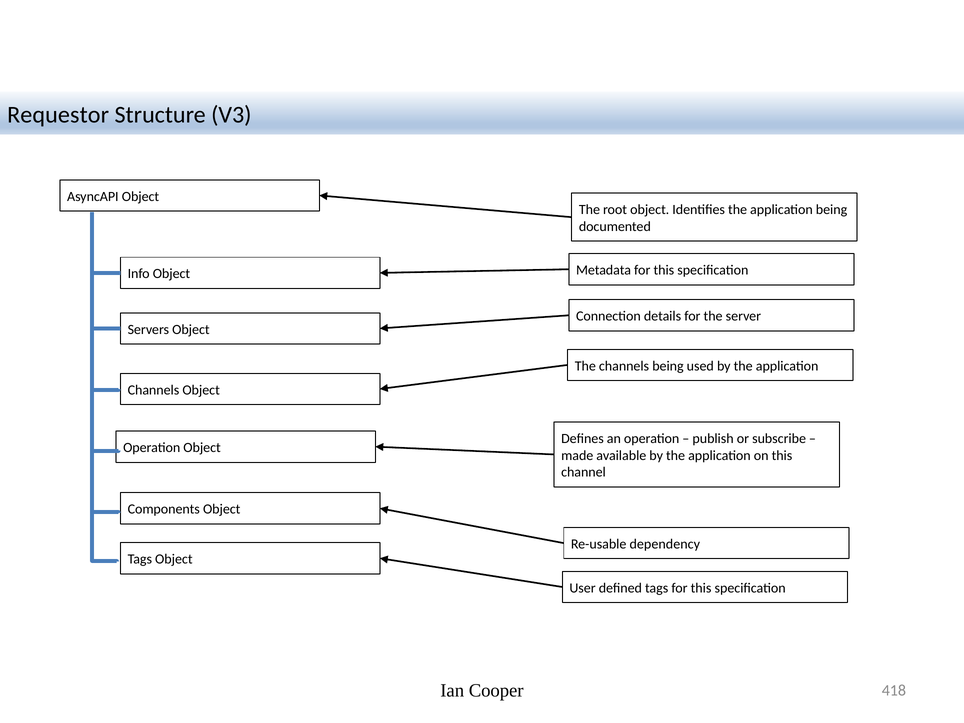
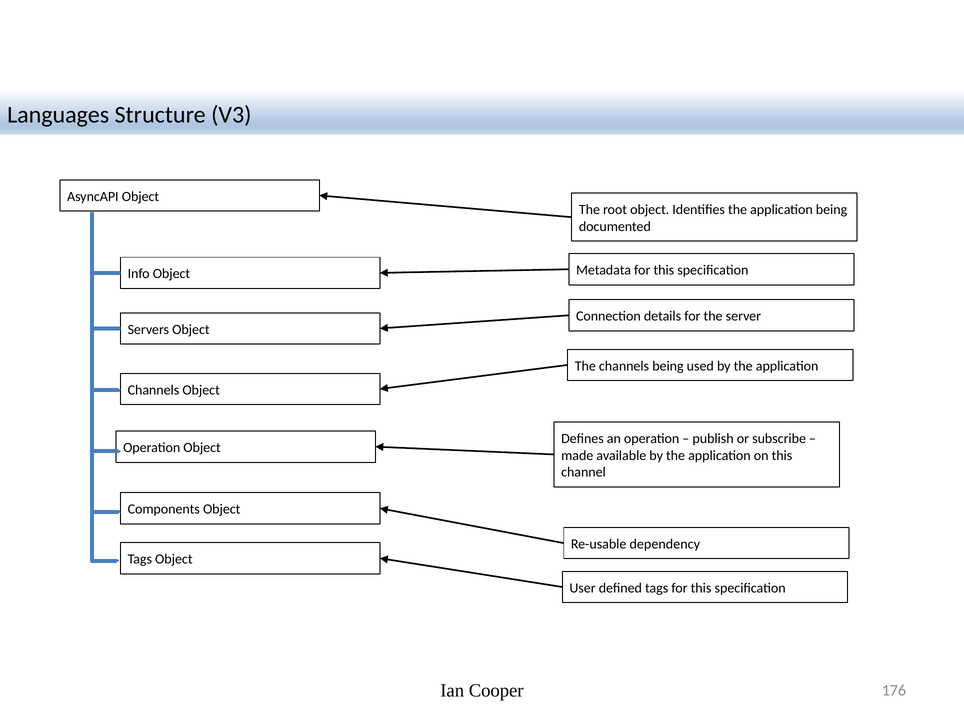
Requestor: Requestor -> Languages
418: 418 -> 176
